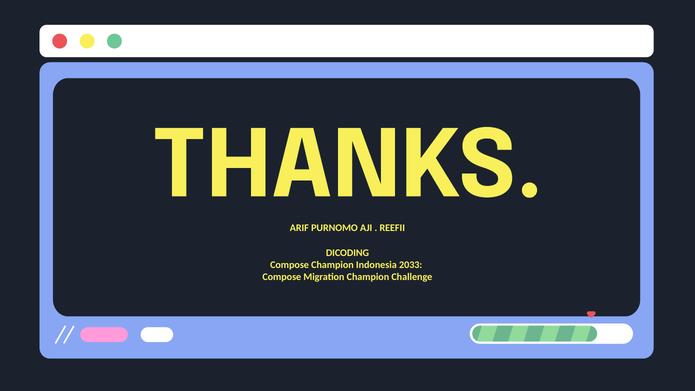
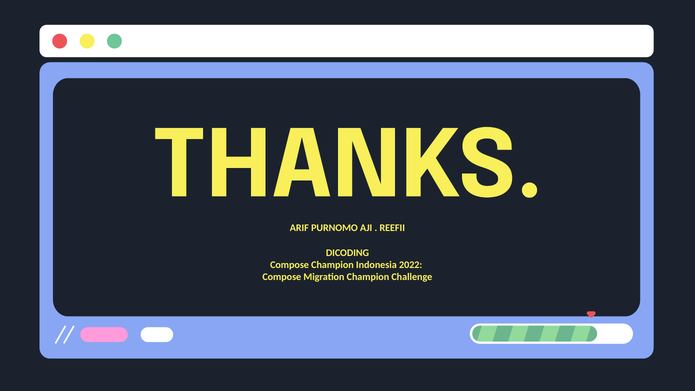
2033: 2033 -> 2022
